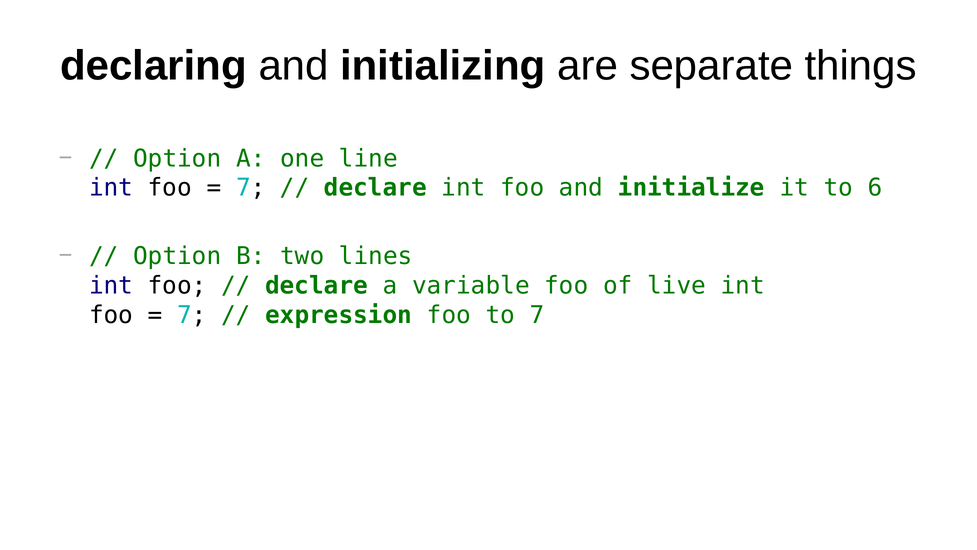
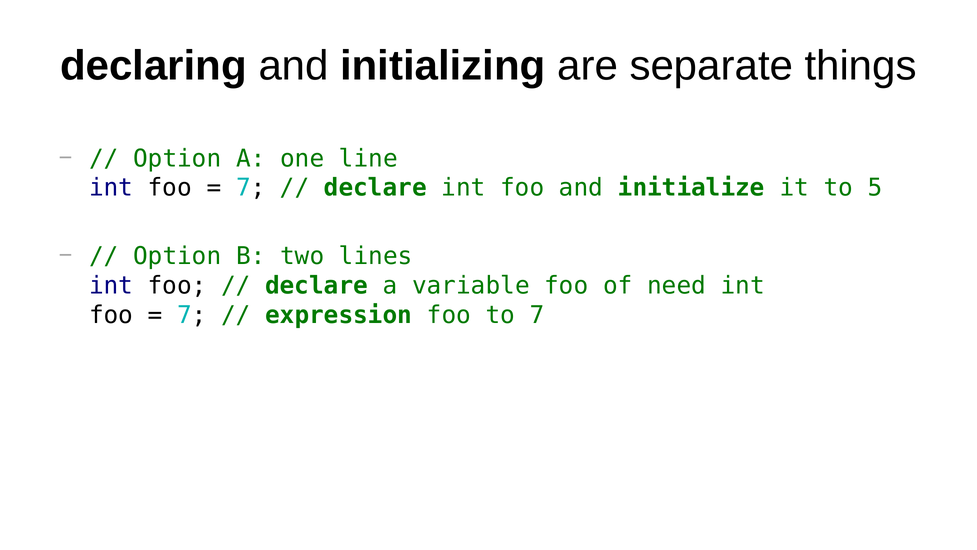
6: 6 -> 5
live: live -> need
